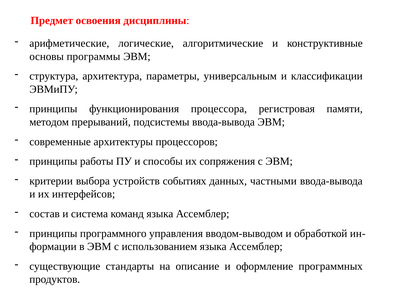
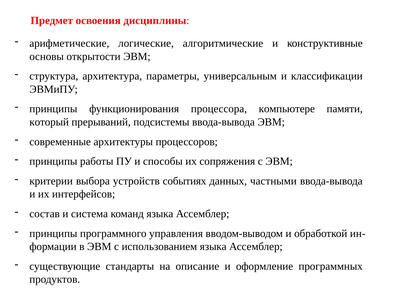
программы: программы -> открытости
регистровая: регистровая -> компьютере
методом: методом -> который
